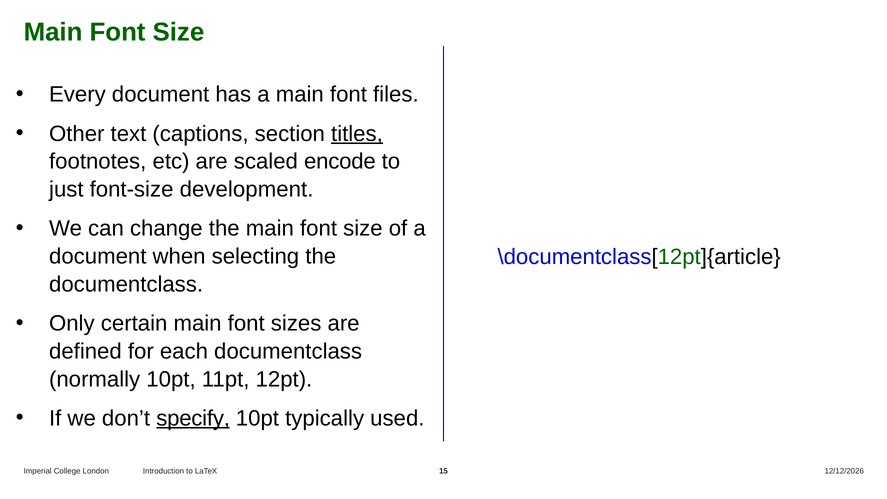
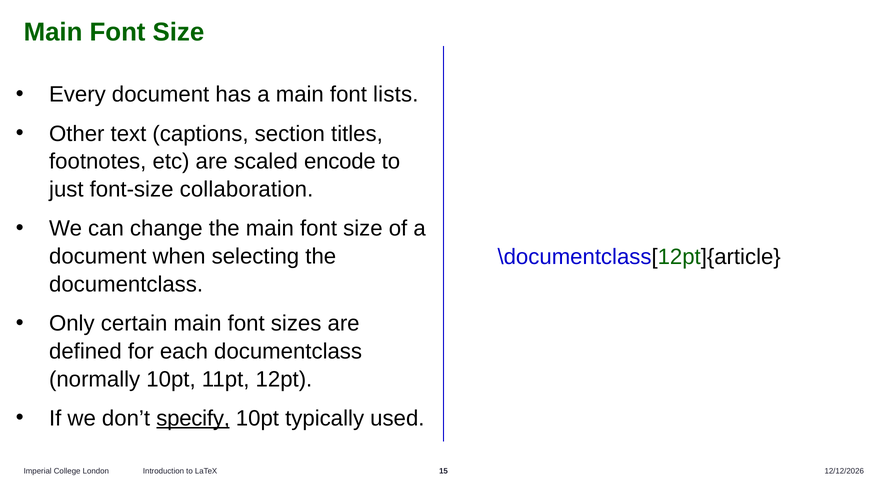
files: files -> lists
titles underline: present -> none
development: development -> collaboration
